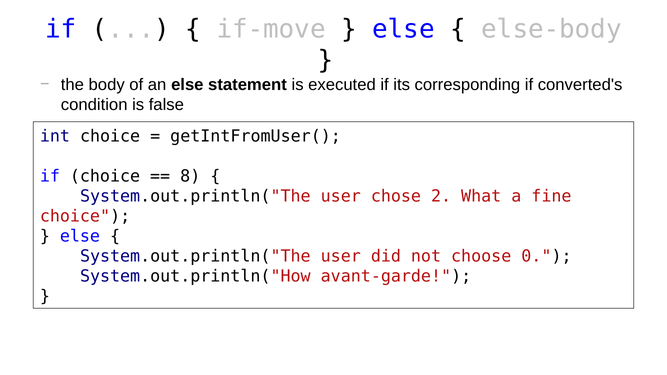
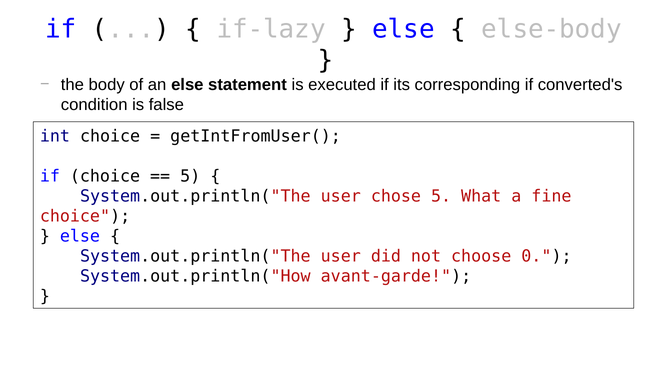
if-move: if-move -> if-lazy
8 at (190, 176): 8 -> 5
chose 2: 2 -> 5
